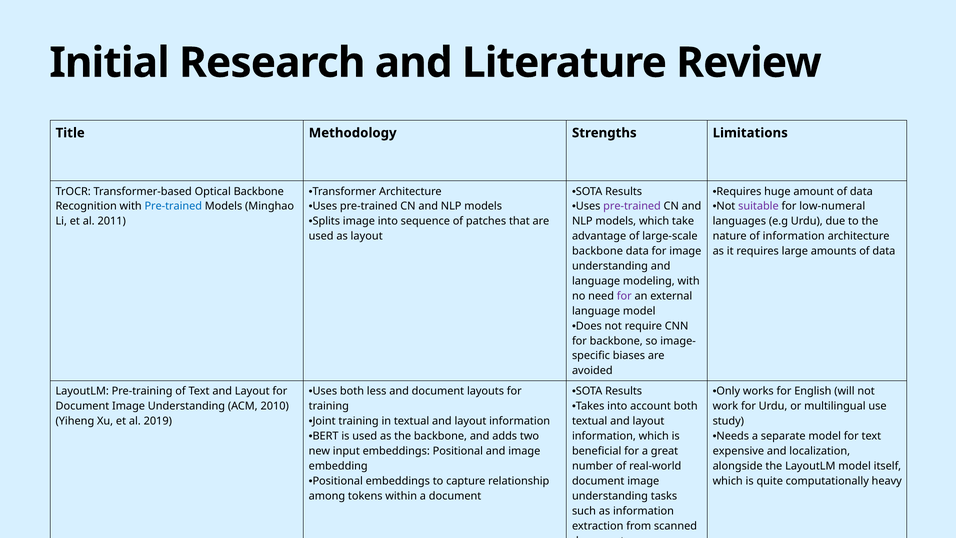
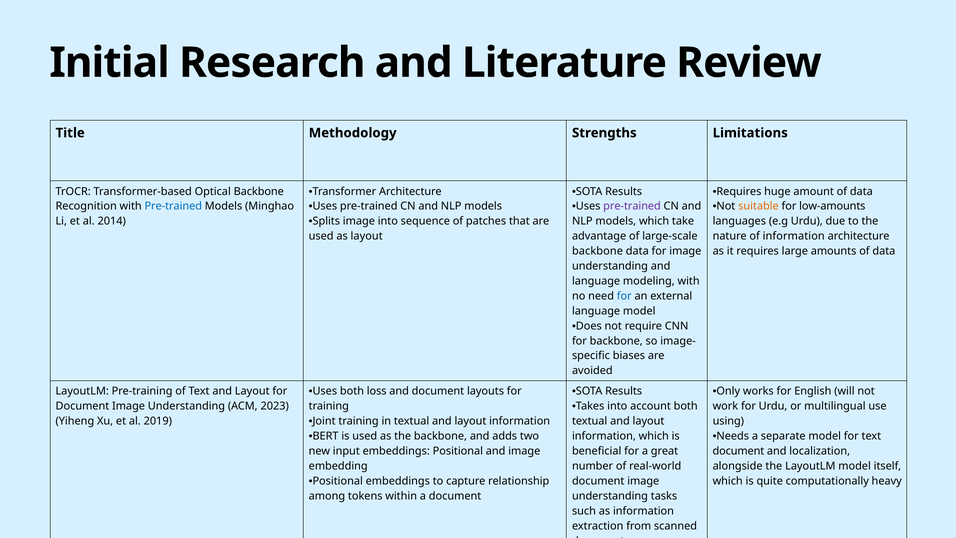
suitable colour: purple -> orange
low-numeral: low-numeral -> low-amounts
2011: 2011 -> 2014
for at (624, 296) colour: purple -> blue
less: less -> loss
2010: 2010 -> 2023
study: study -> using
expensive at (738, 451): expensive -> document
